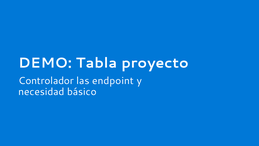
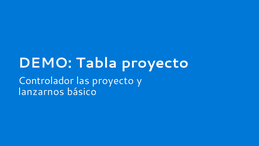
las endpoint: endpoint -> proyecto
necesidad: necesidad -> lanzarnos
